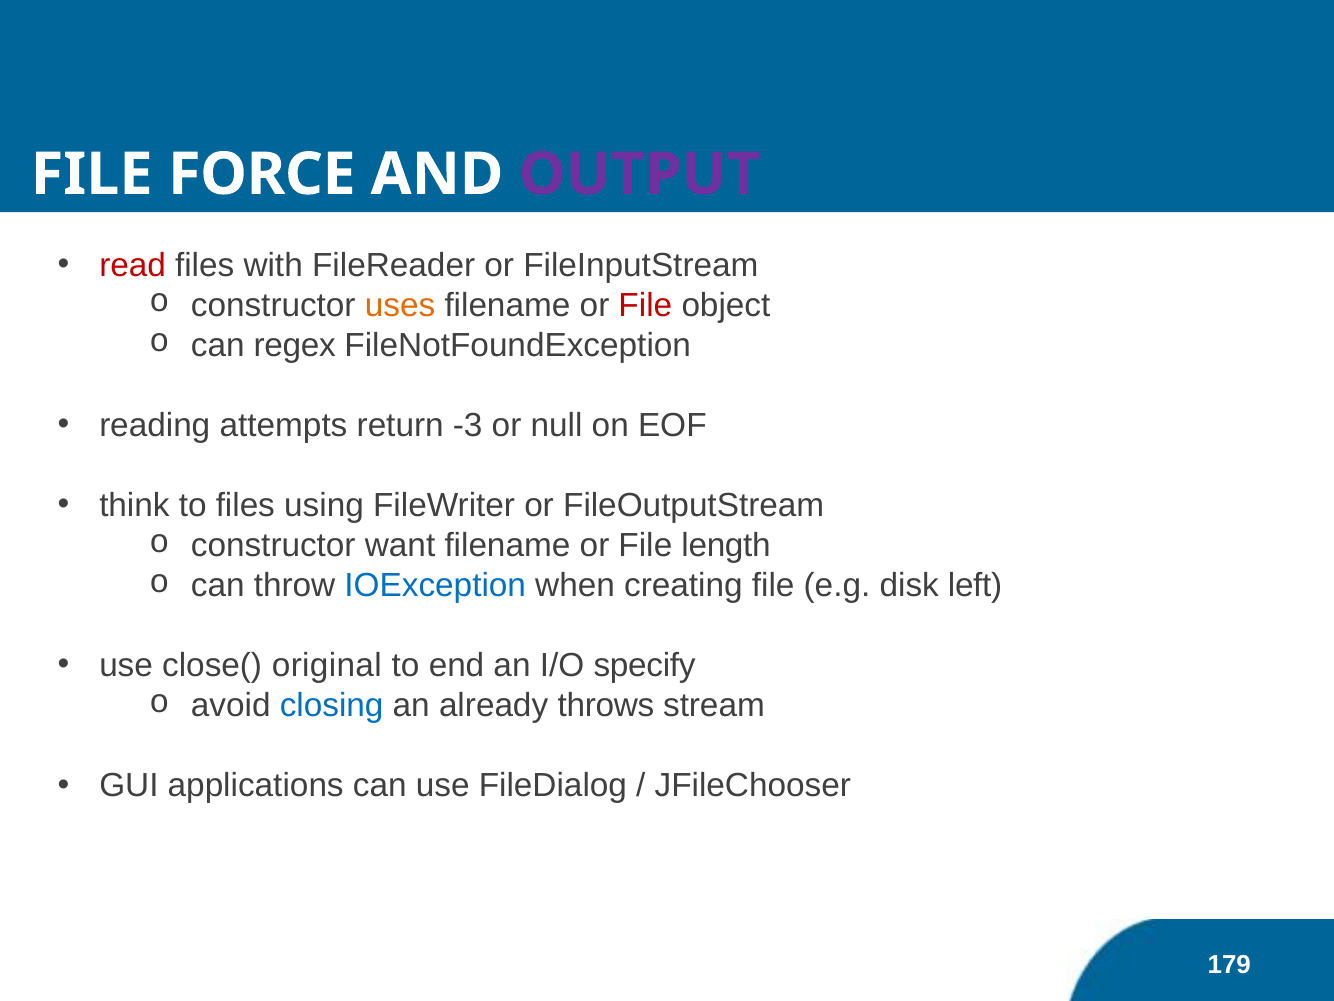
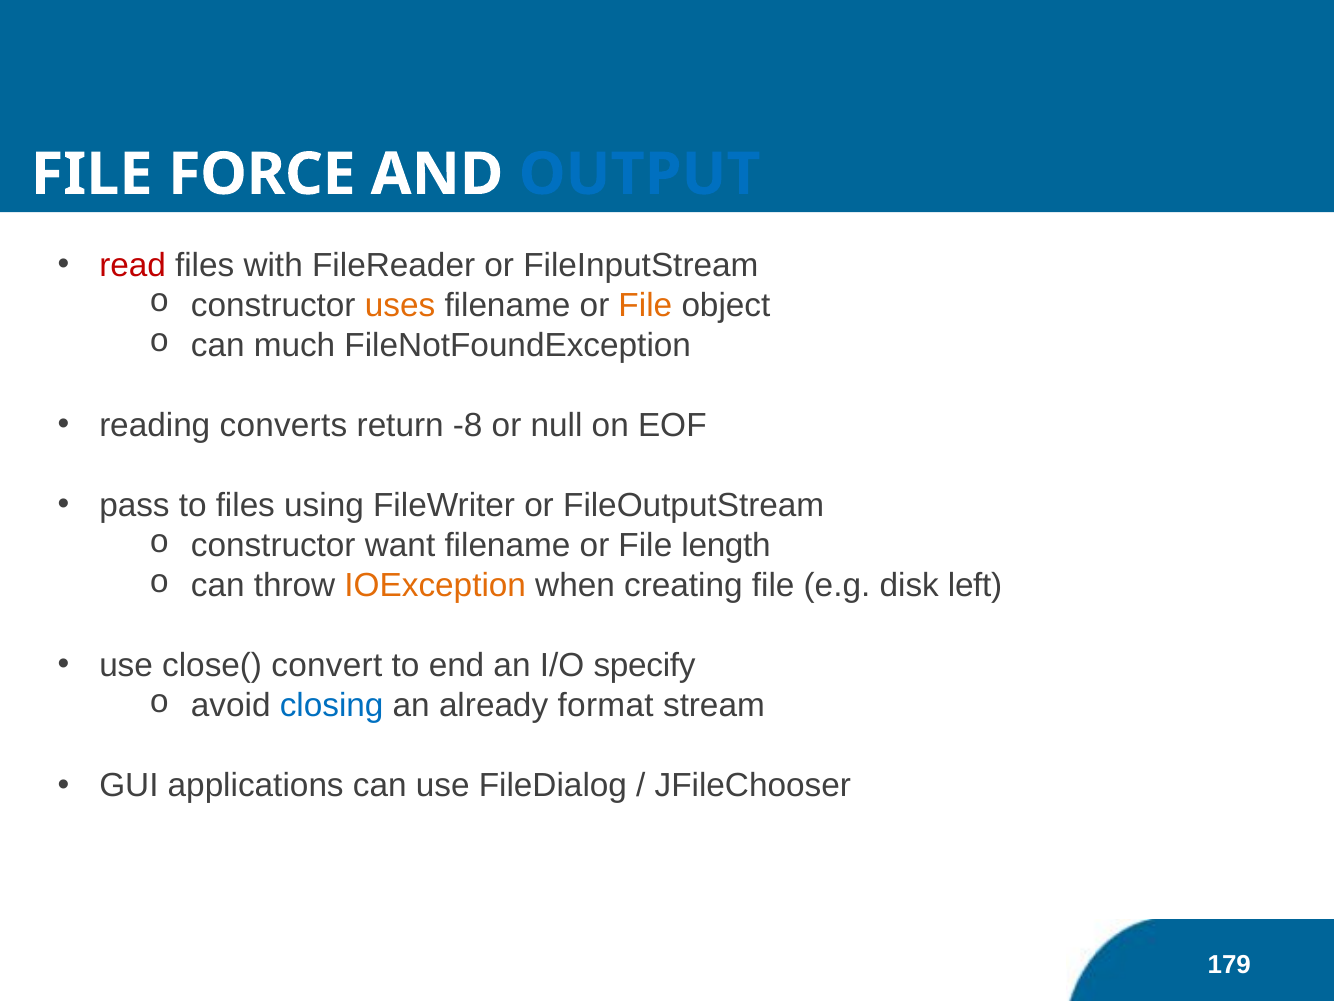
OUTPUT colour: purple -> blue
File at (645, 305) colour: red -> orange
regex: regex -> much
attempts: attempts -> converts
-3: -3 -> -8
think: think -> pass
IOException colour: blue -> orange
original: original -> convert
throws: throws -> format
